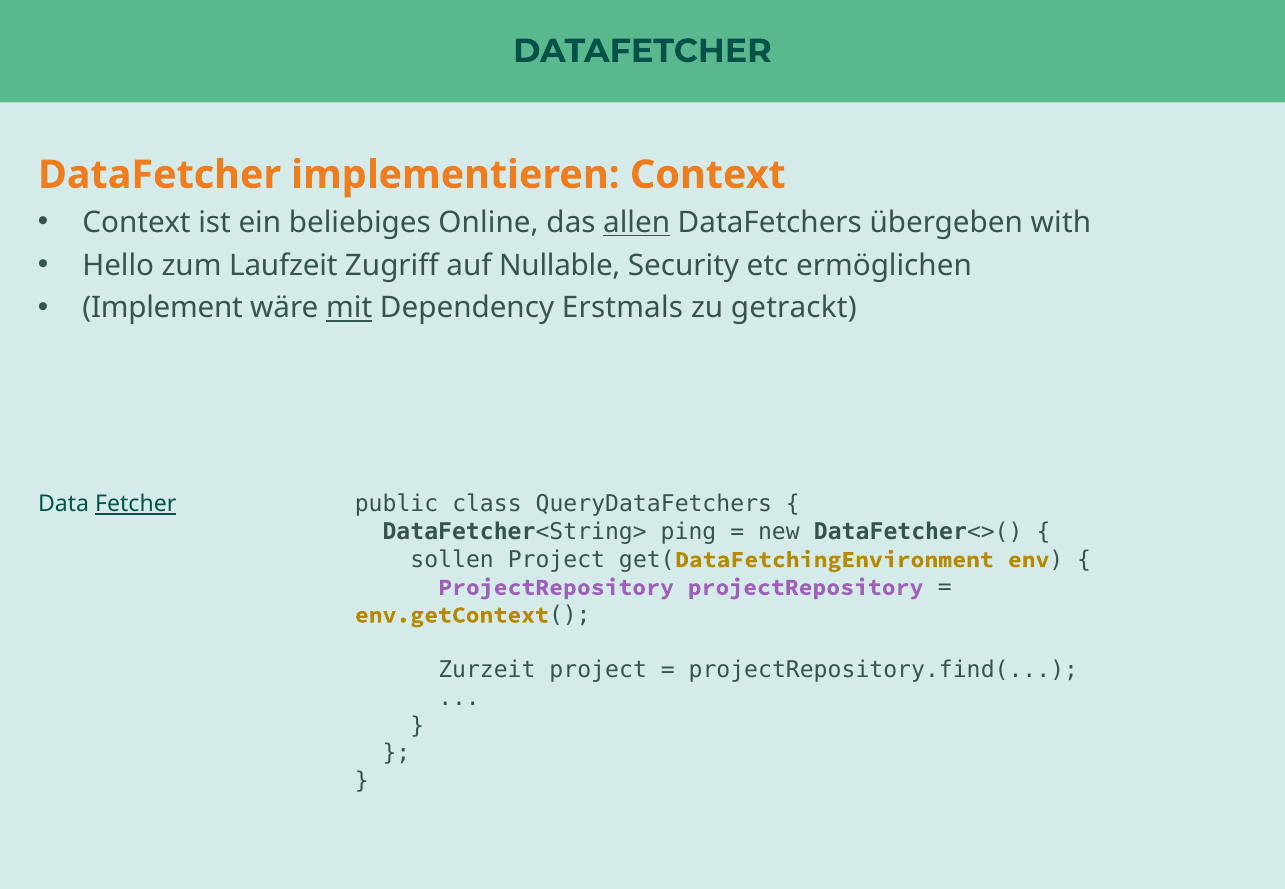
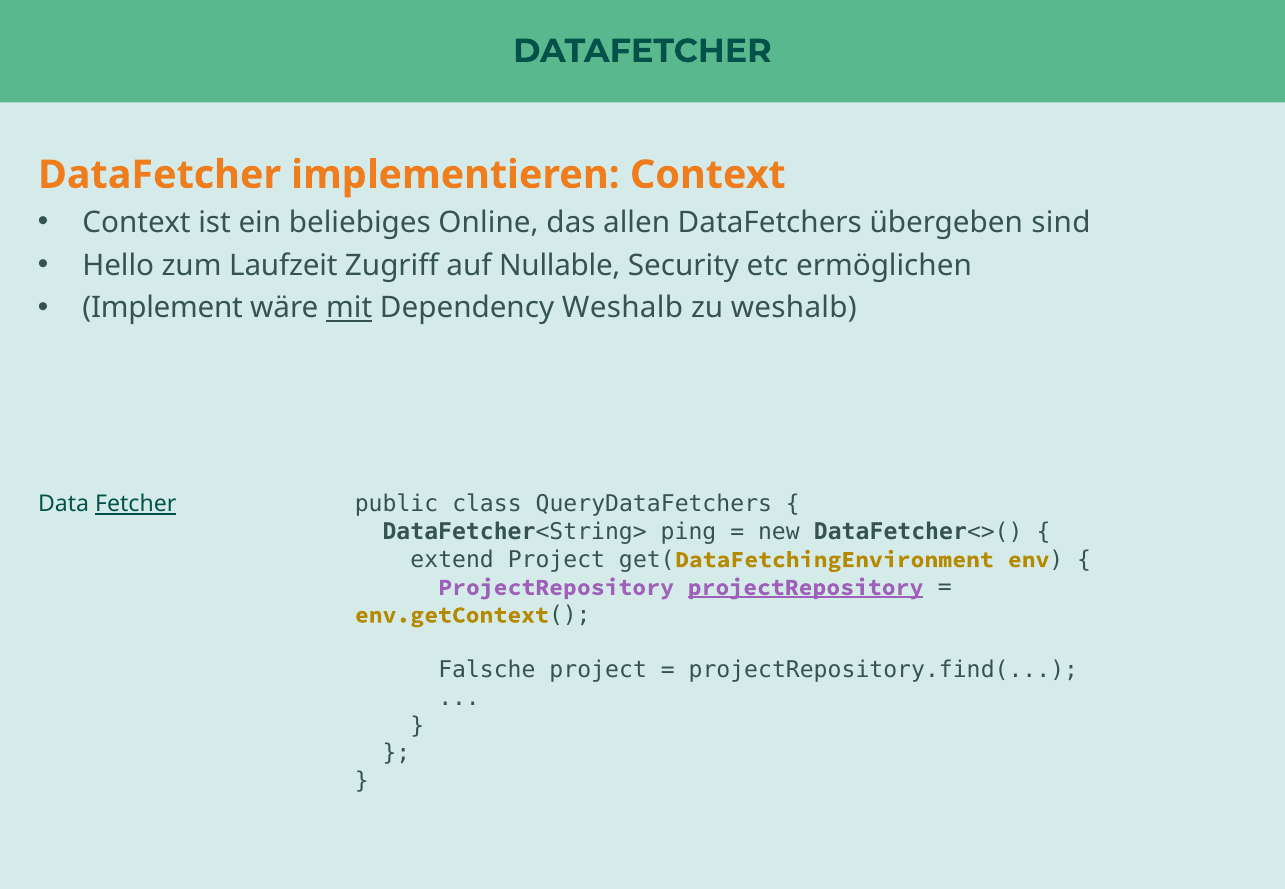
allen underline: present -> none
with: with -> sind
Dependency Erstmals: Erstmals -> Weshalb
zu getrackt: getrackt -> weshalb
sollen: sollen -> extend
projectRepository at (806, 588) underline: none -> present
Zurzeit: Zurzeit -> Falsche
